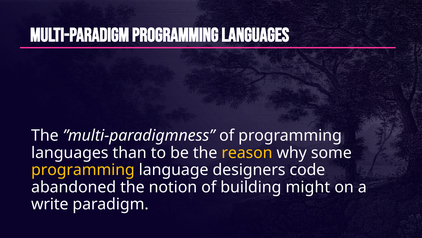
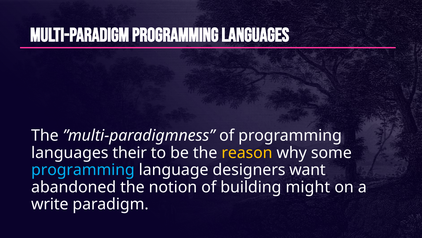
than: than -> their
programming at (83, 170) colour: yellow -> light blue
code: code -> want
